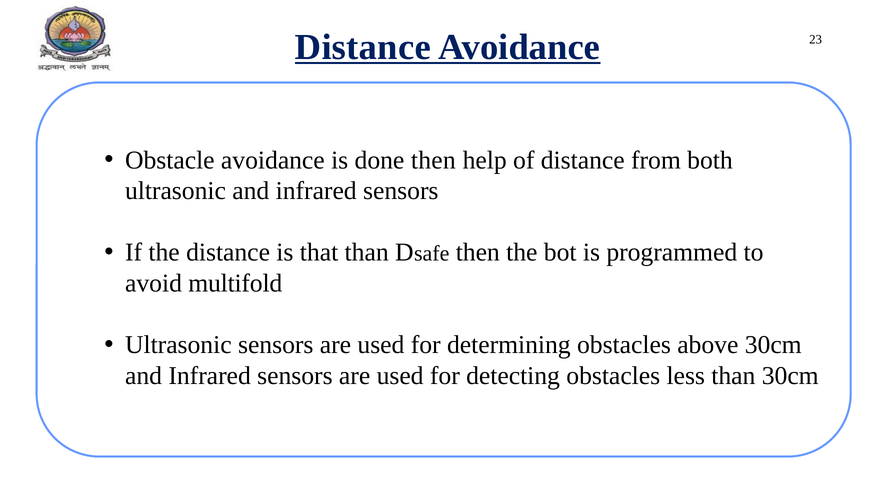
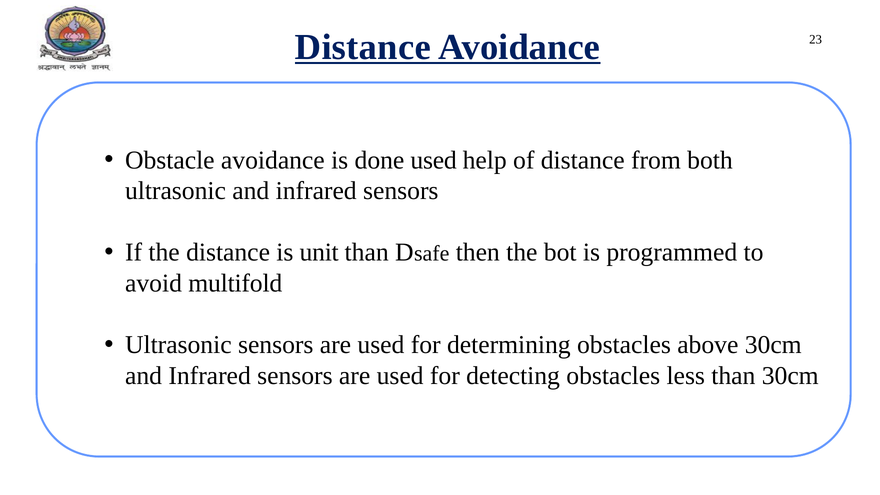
done then: then -> used
that: that -> unit
